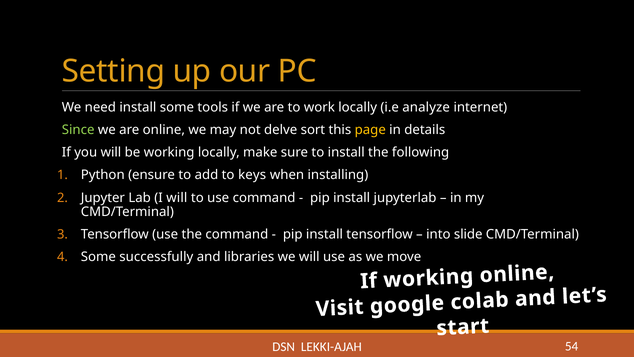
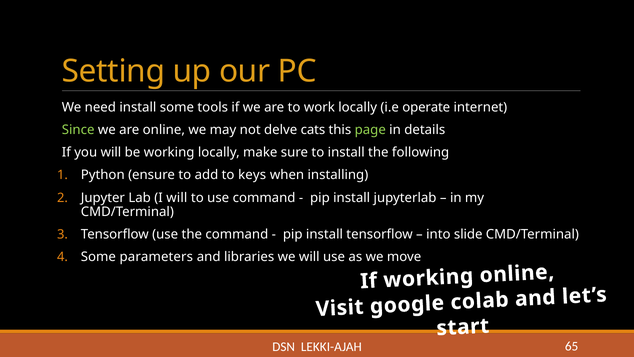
analyze: analyze -> operate
sort: sort -> cats
page colour: yellow -> light green
successfully: successfully -> parameters
54: 54 -> 65
